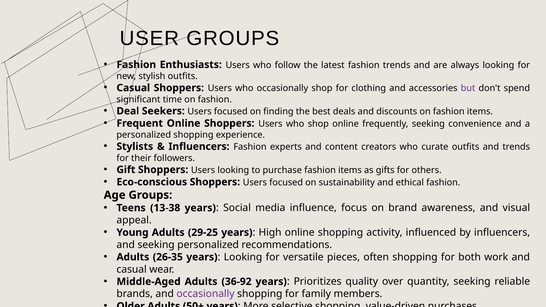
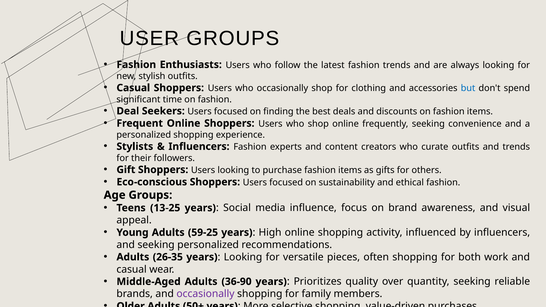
but colour: purple -> blue
13-38: 13-38 -> 13-25
29-25: 29-25 -> 59-25
36-92: 36-92 -> 36-90
